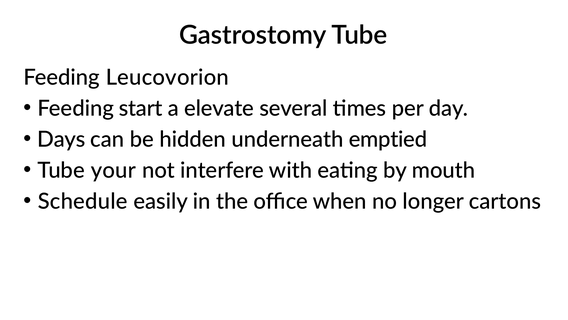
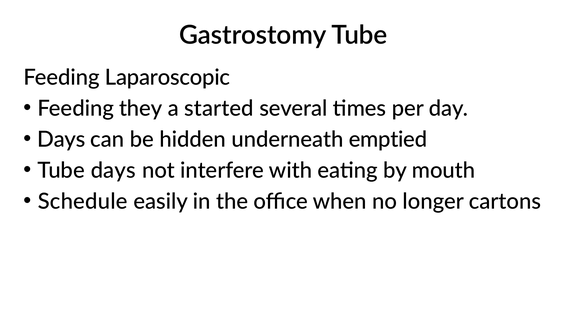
Leucovorion: Leucovorion -> Laparoscopic
start: start -> they
elevate: elevate -> started
Tube your: your -> days
